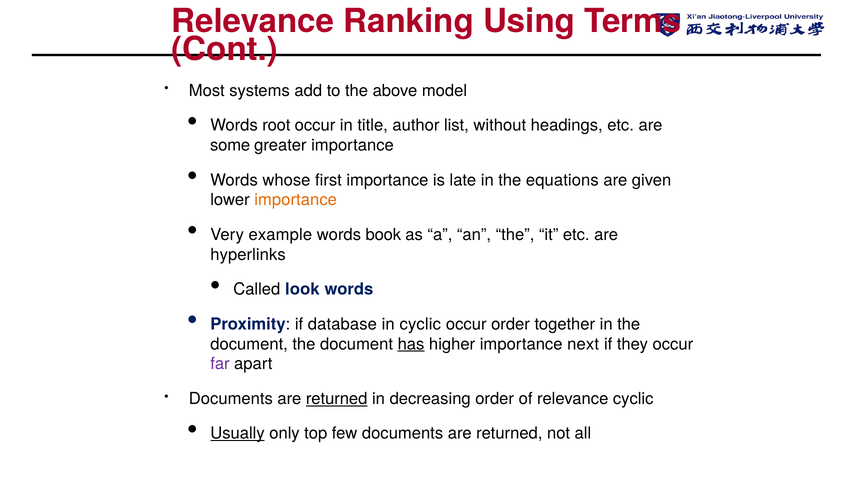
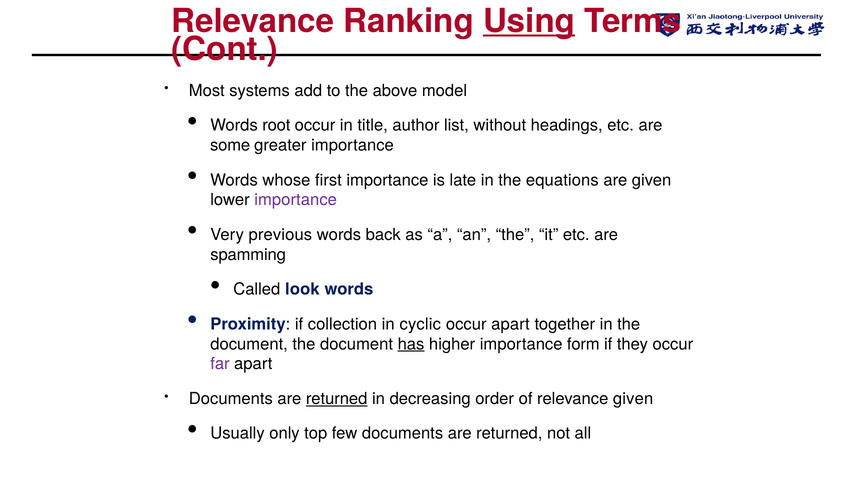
Using underline: none -> present
importance at (296, 200) colour: orange -> purple
example: example -> previous
book: book -> back
hyperlinks: hyperlinks -> spamming
database: database -> collection
occur order: order -> apart
next: next -> form
relevance cyclic: cyclic -> given
Usually underline: present -> none
